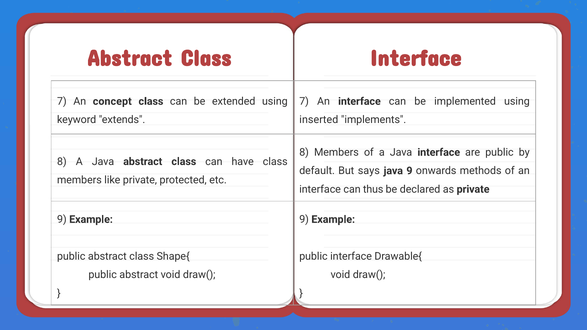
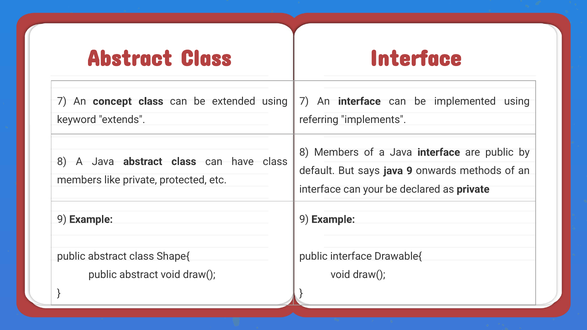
inserted: inserted -> referring
thus: thus -> your
